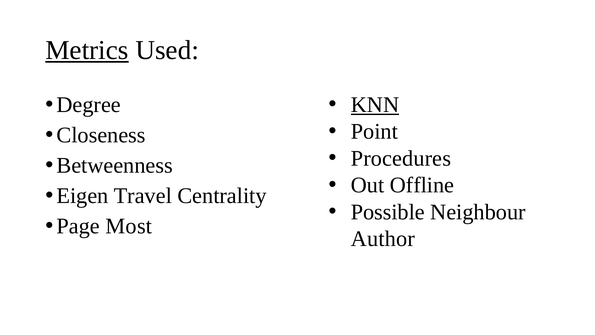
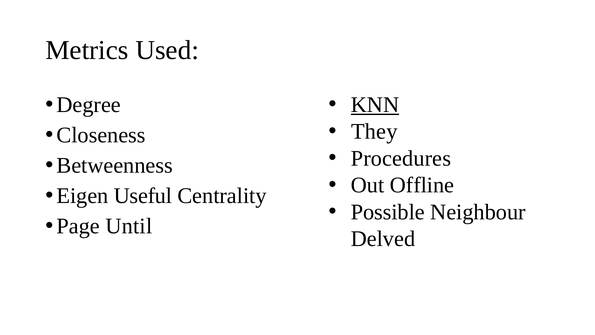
Metrics underline: present -> none
Point: Point -> They
Travel: Travel -> Useful
Most: Most -> Until
Author: Author -> Delved
